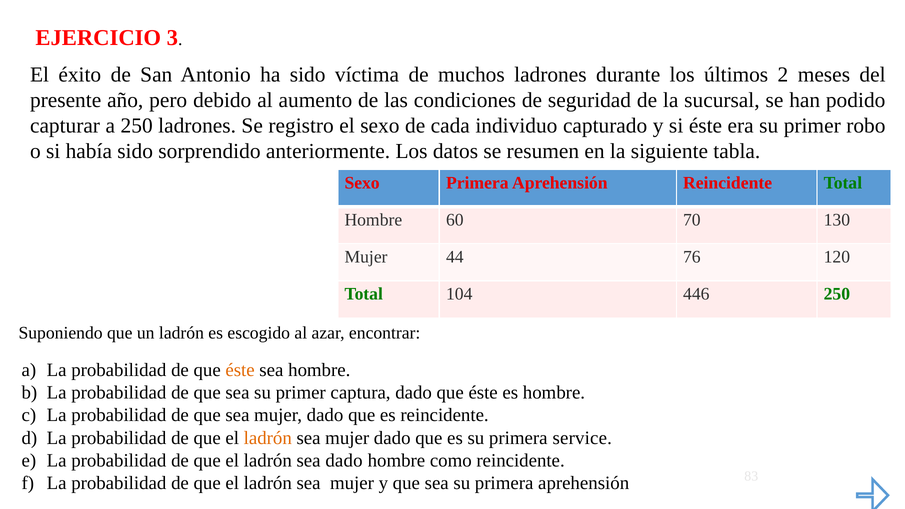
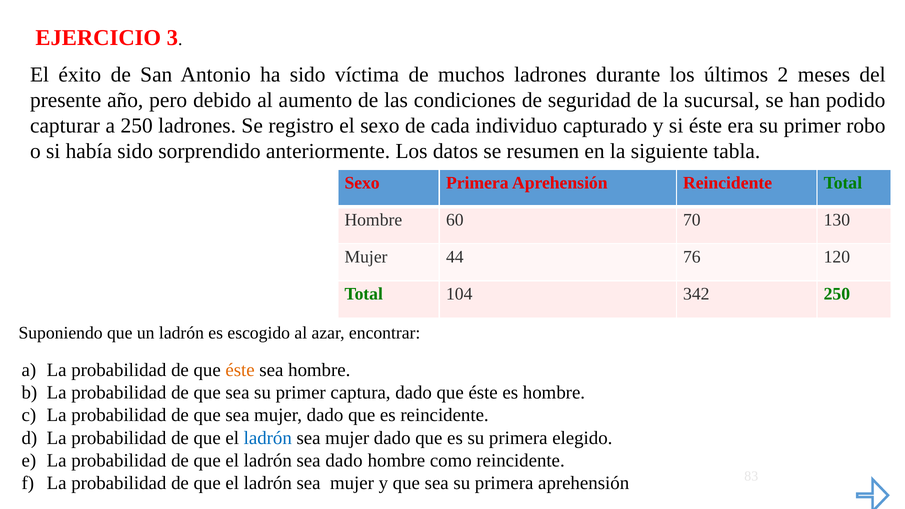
446: 446 -> 342
ladrón at (268, 438) colour: orange -> blue
service: service -> elegido
